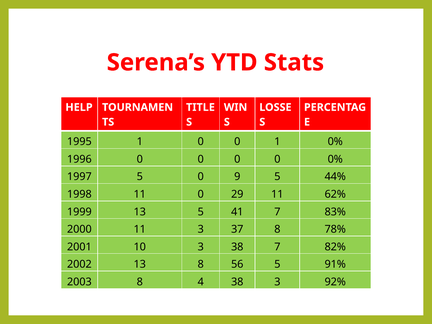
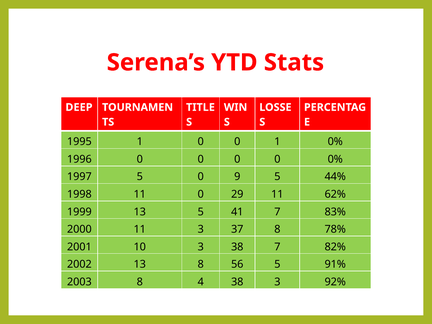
HELP: HELP -> DEEP
